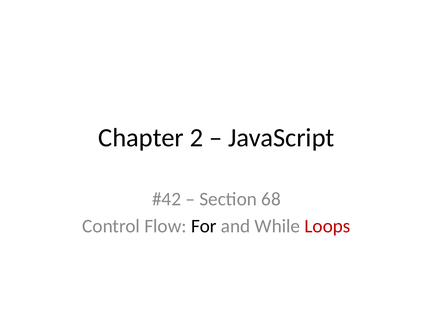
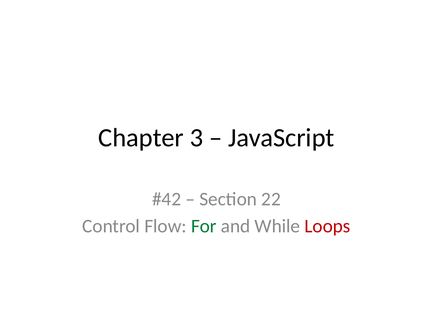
2: 2 -> 3
68: 68 -> 22
For colour: black -> green
